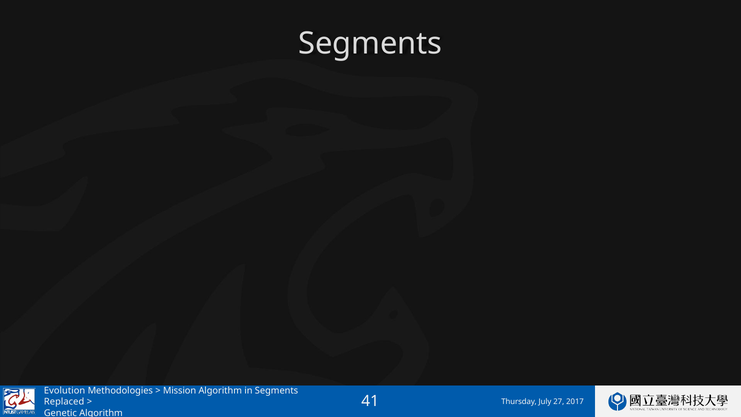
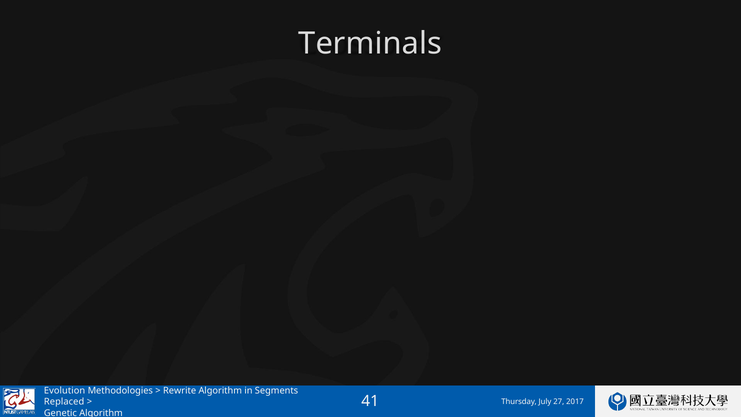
Segments at (370, 43): Segments -> Terminals
Mission: Mission -> Rewrite
